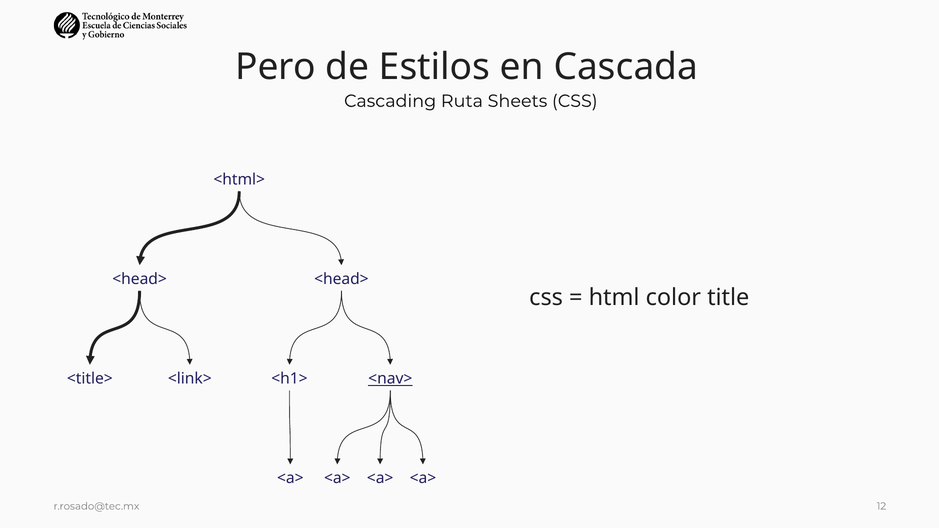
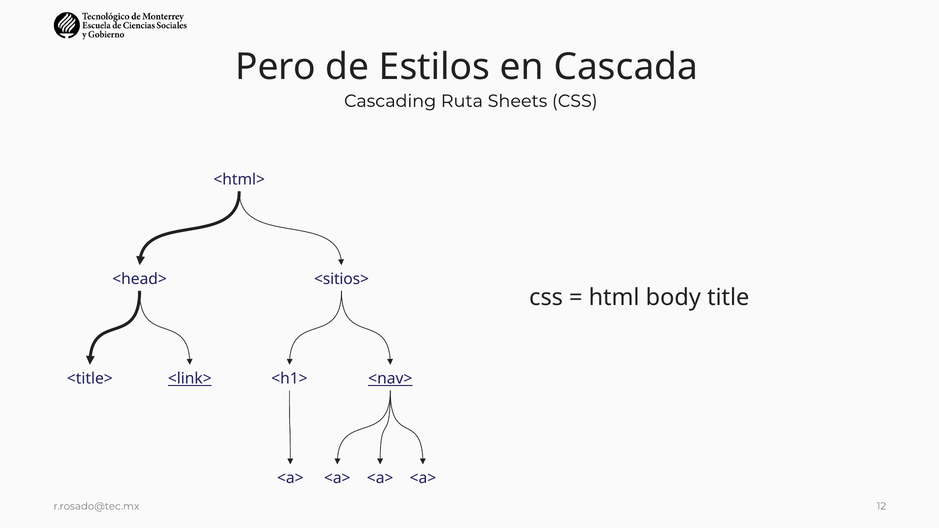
<head> <head>: <head> -> <sitios>
color: color -> body
<link> underline: none -> present
